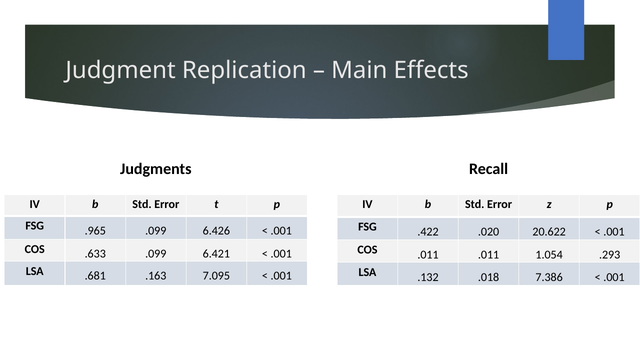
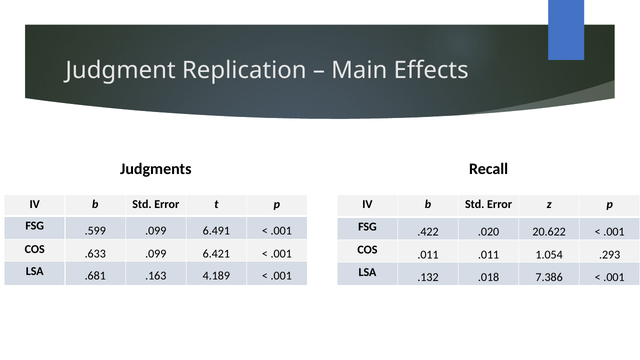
.965: .965 -> .599
6.426: 6.426 -> 6.491
7.095: 7.095 -> 4.189
